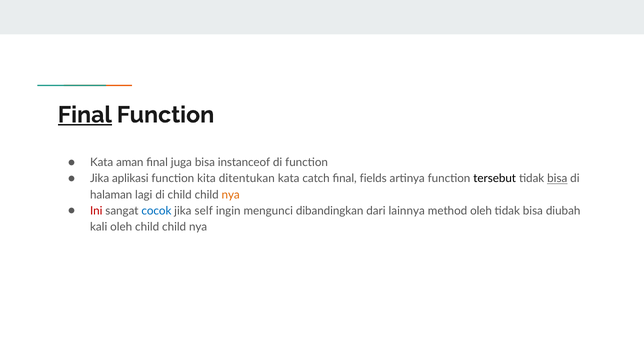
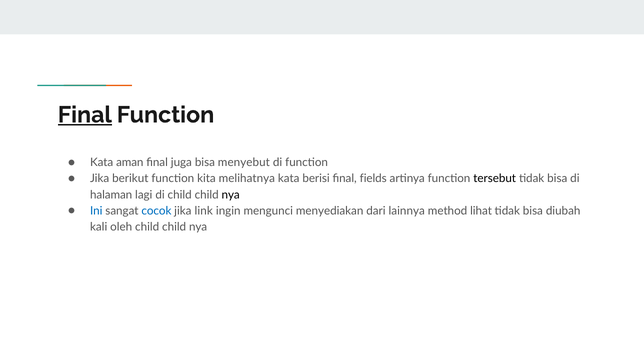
instanceof: instanceof -> menyebut
aplikasi: aplikasi -> berikut
ditentukan: ditentukan -> melihatnya
catch: catch -> berisi
bisa at (557, 179) underline: present -> none
nya at (231, 195) colour: orange -> black
Ini colour: red -> blue
self: self -> link
dibandingkan: dibandingkan -> menyediakan
method oleh: oleh -> lihat
